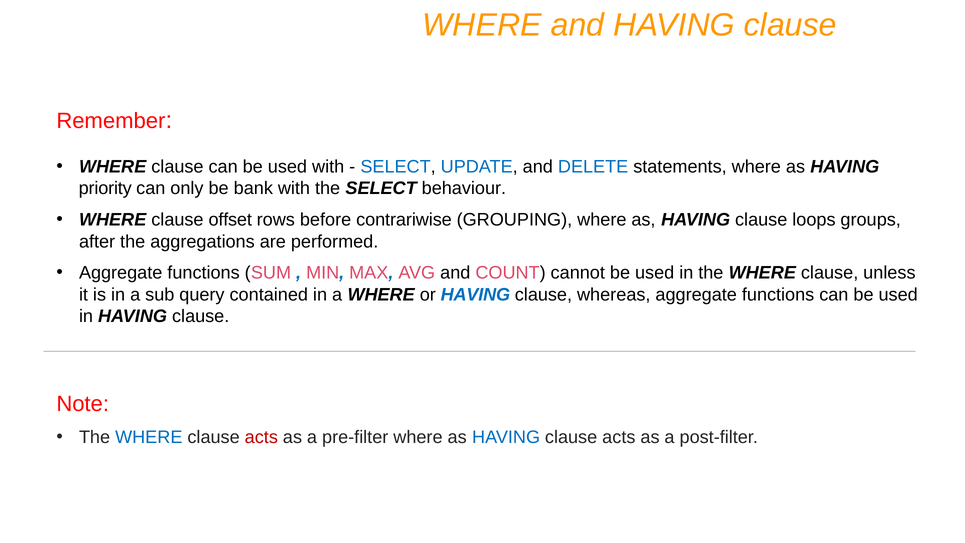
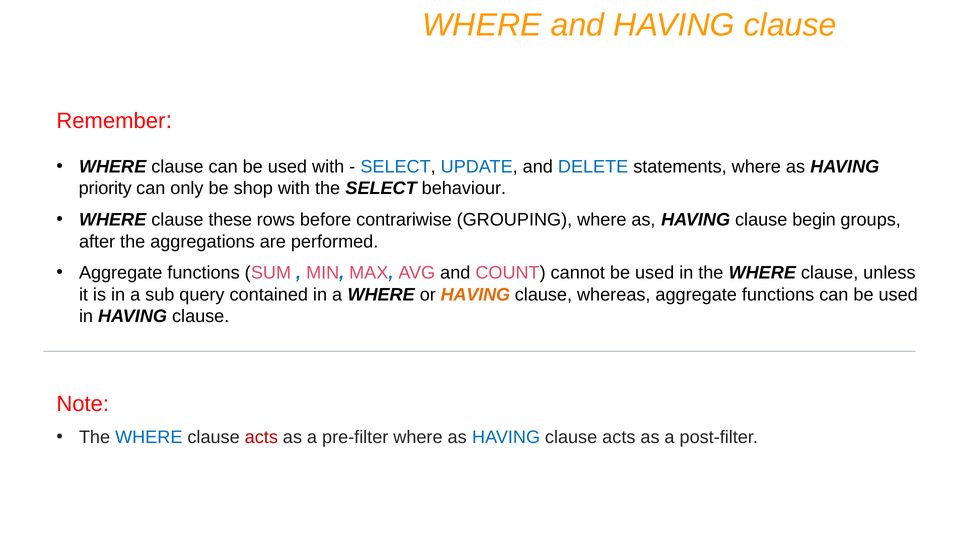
bank: bank -> shop
offset: offset -> these
loops: loops -> begin
HAVING at (475, 295) colour: blue -> orange
